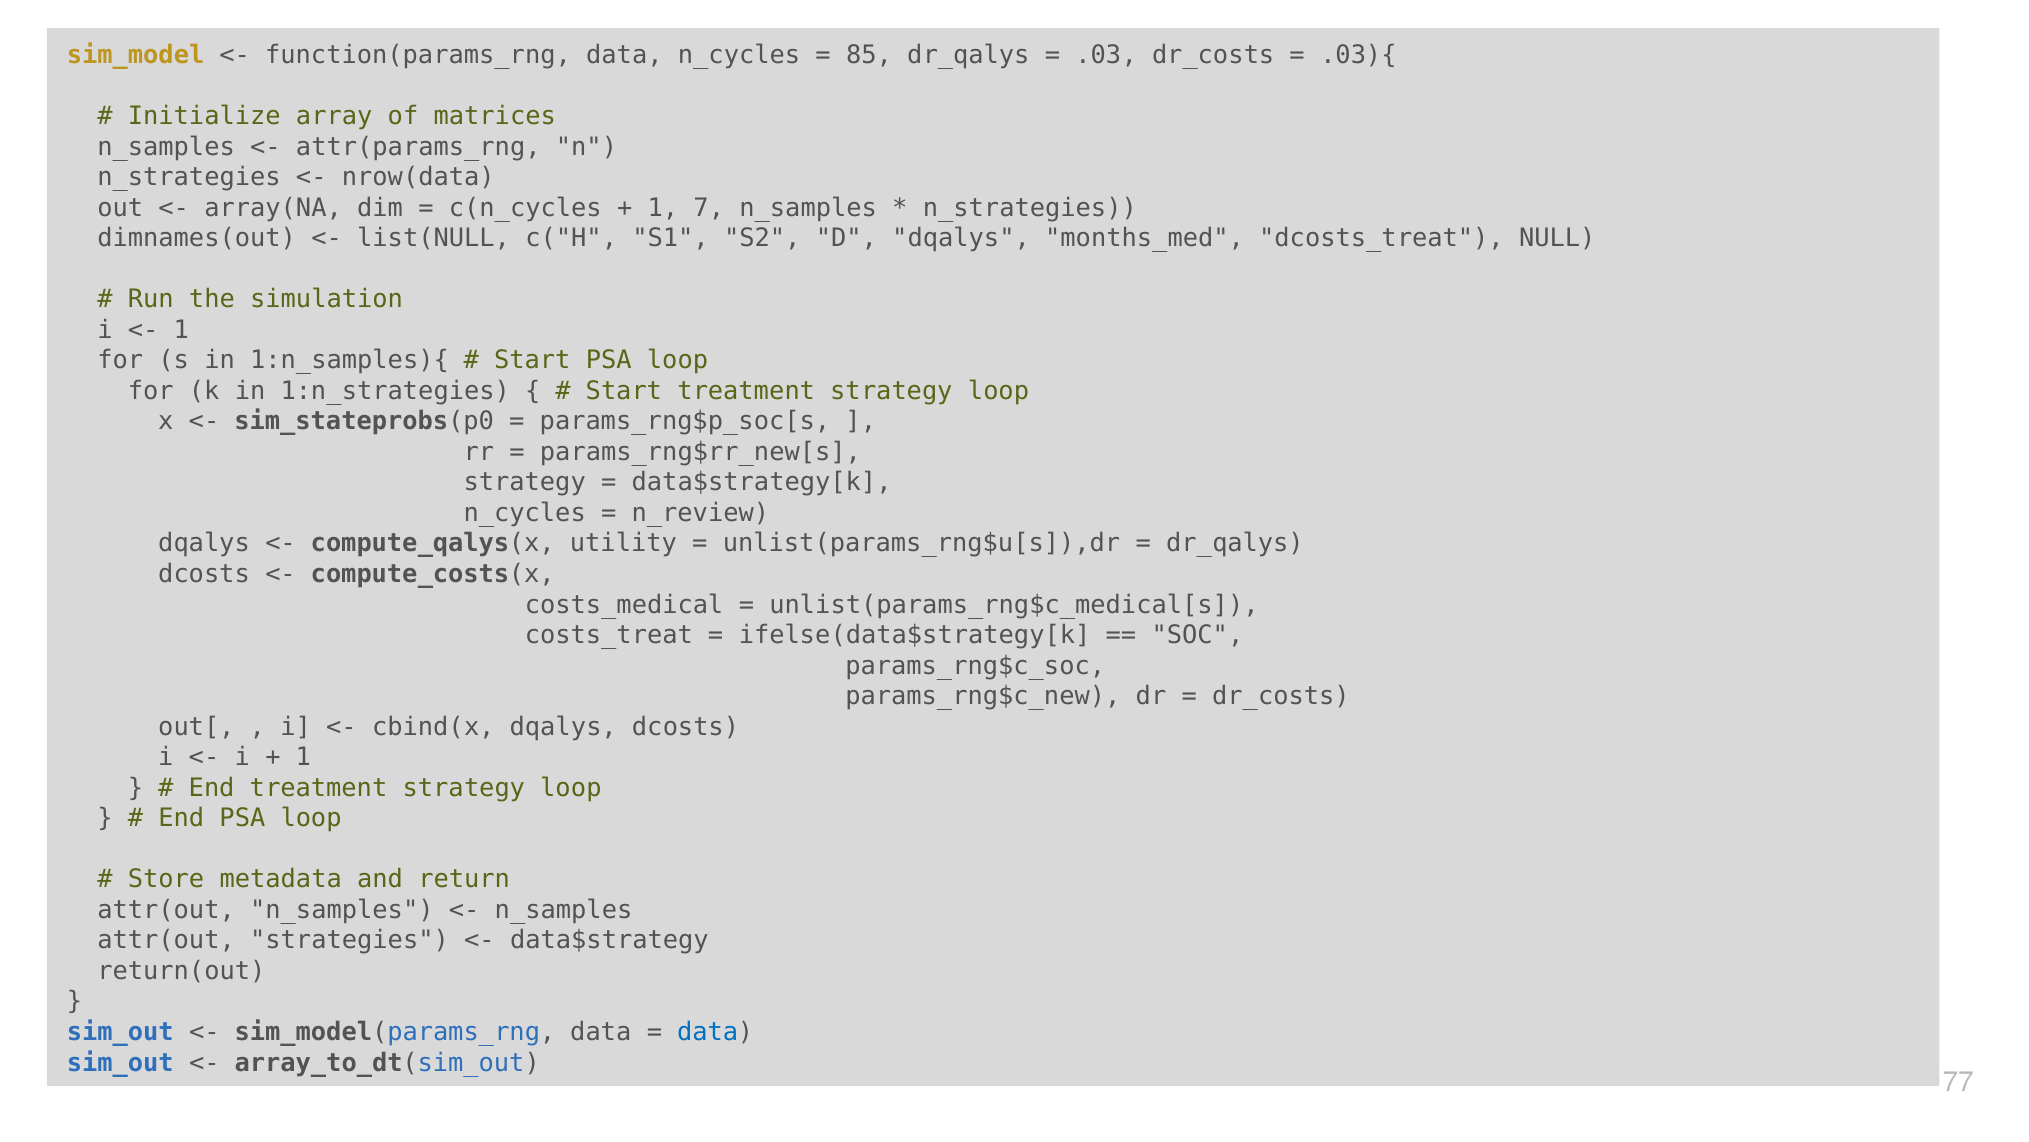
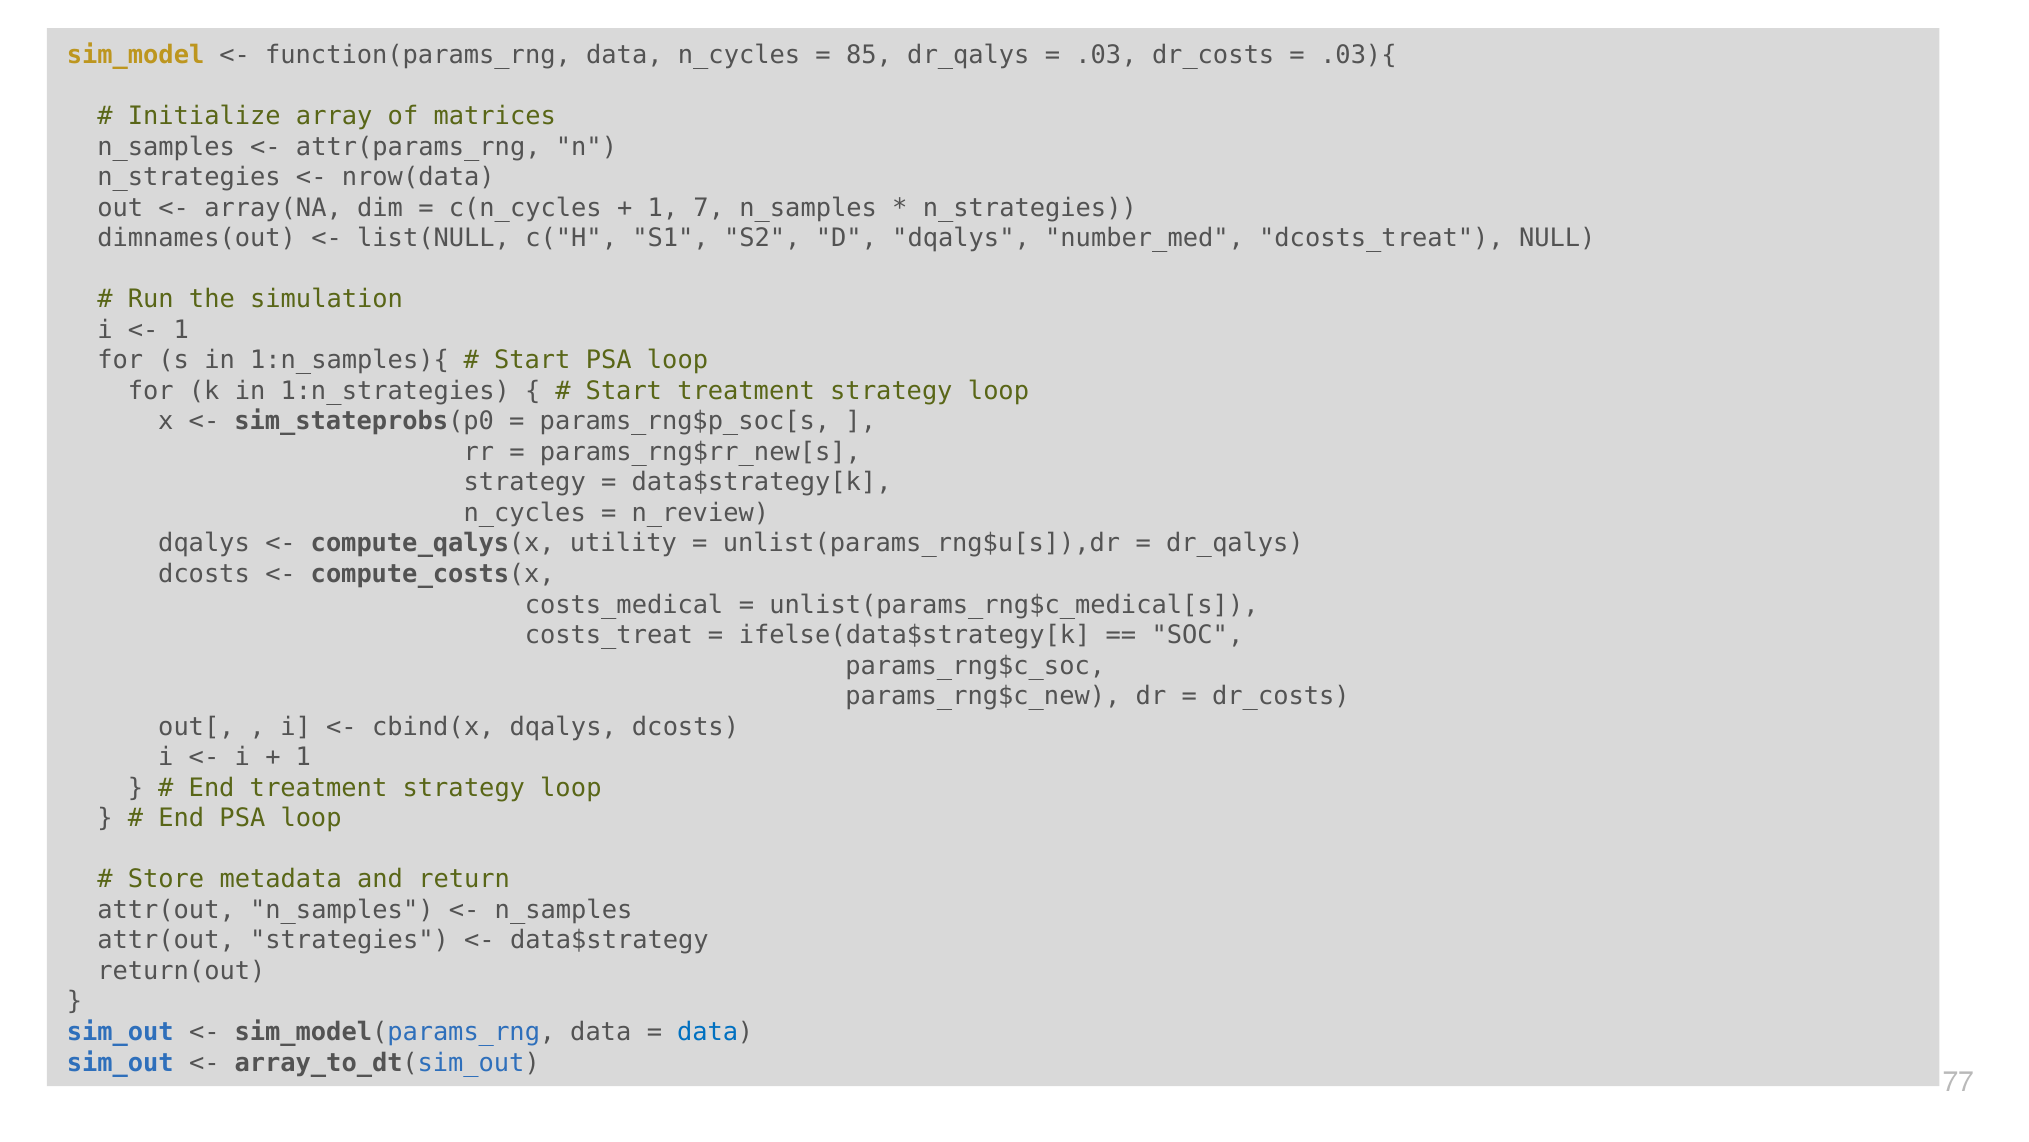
months_med: months_med -> number_med
